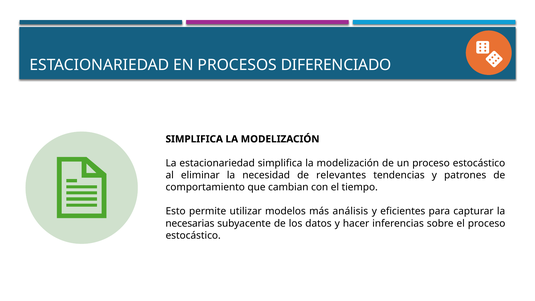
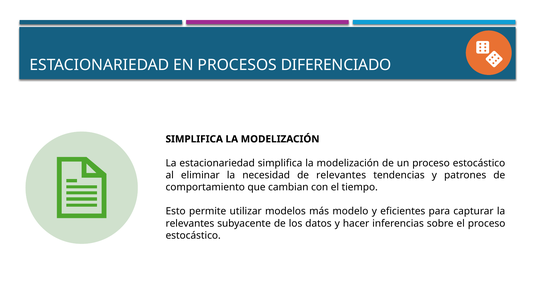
análisis: análisis -> modelo
necesarias at (190, 223): necesarias -> relevantes
